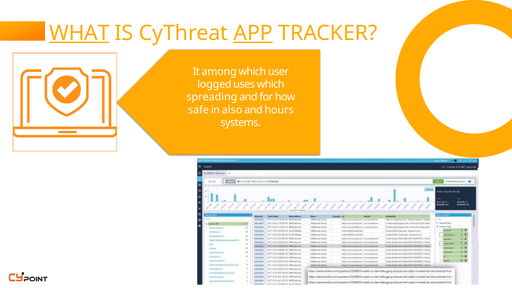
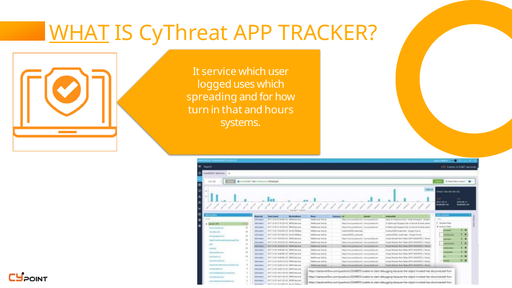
APP underline: present -> none
among: among -> service
safe: safe -> turn
also: also -> that
